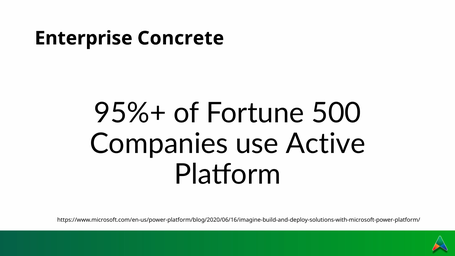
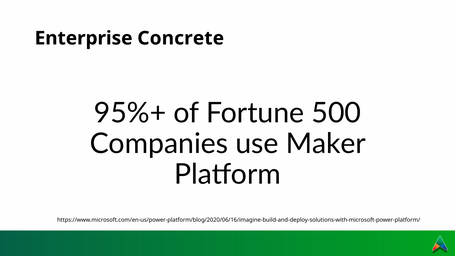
Active: Active -> Maker
